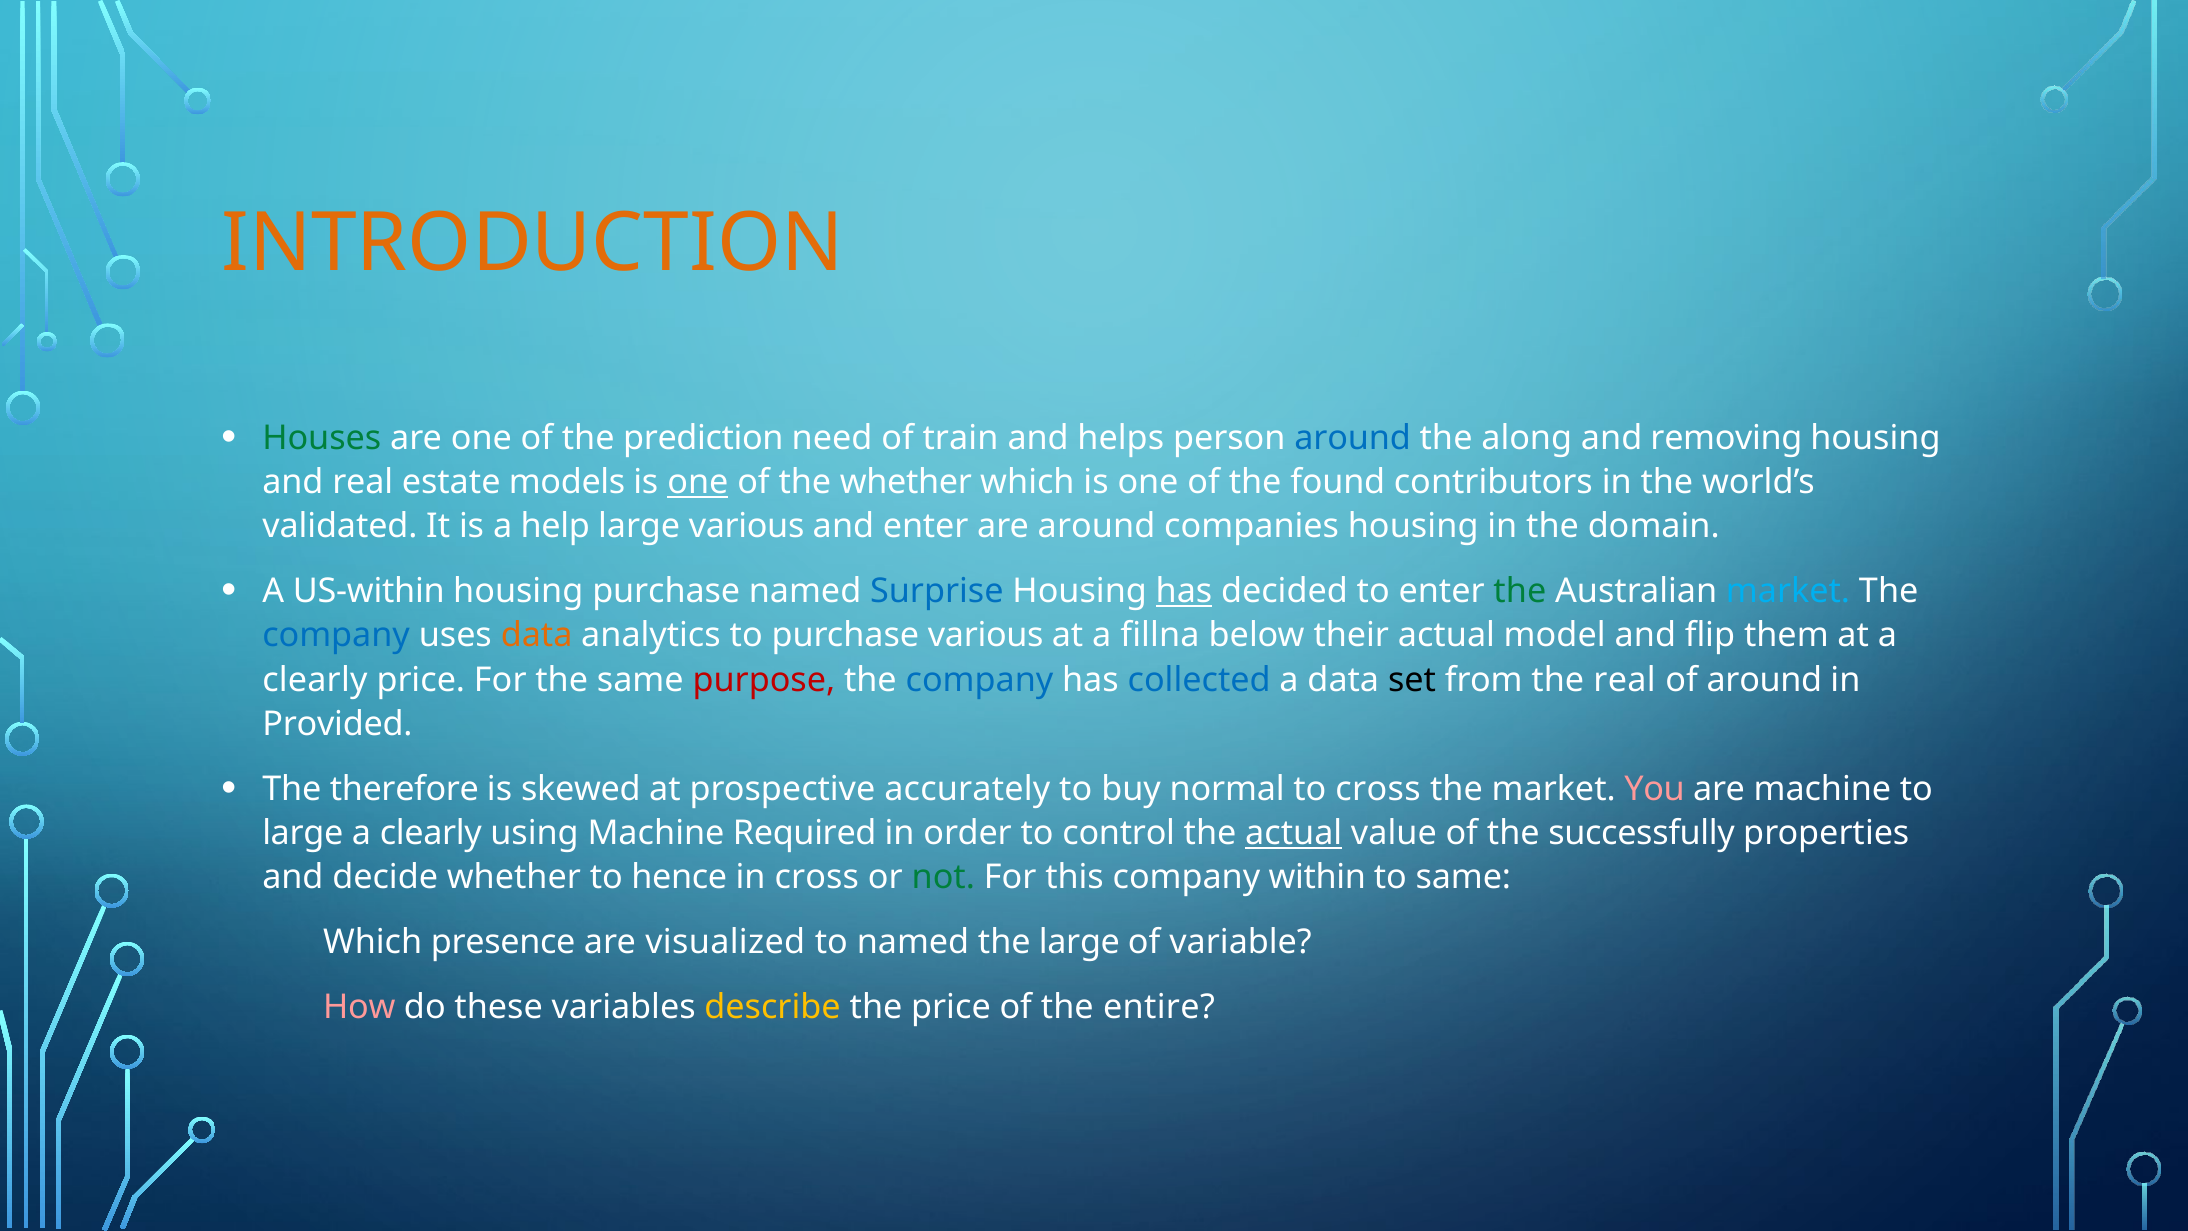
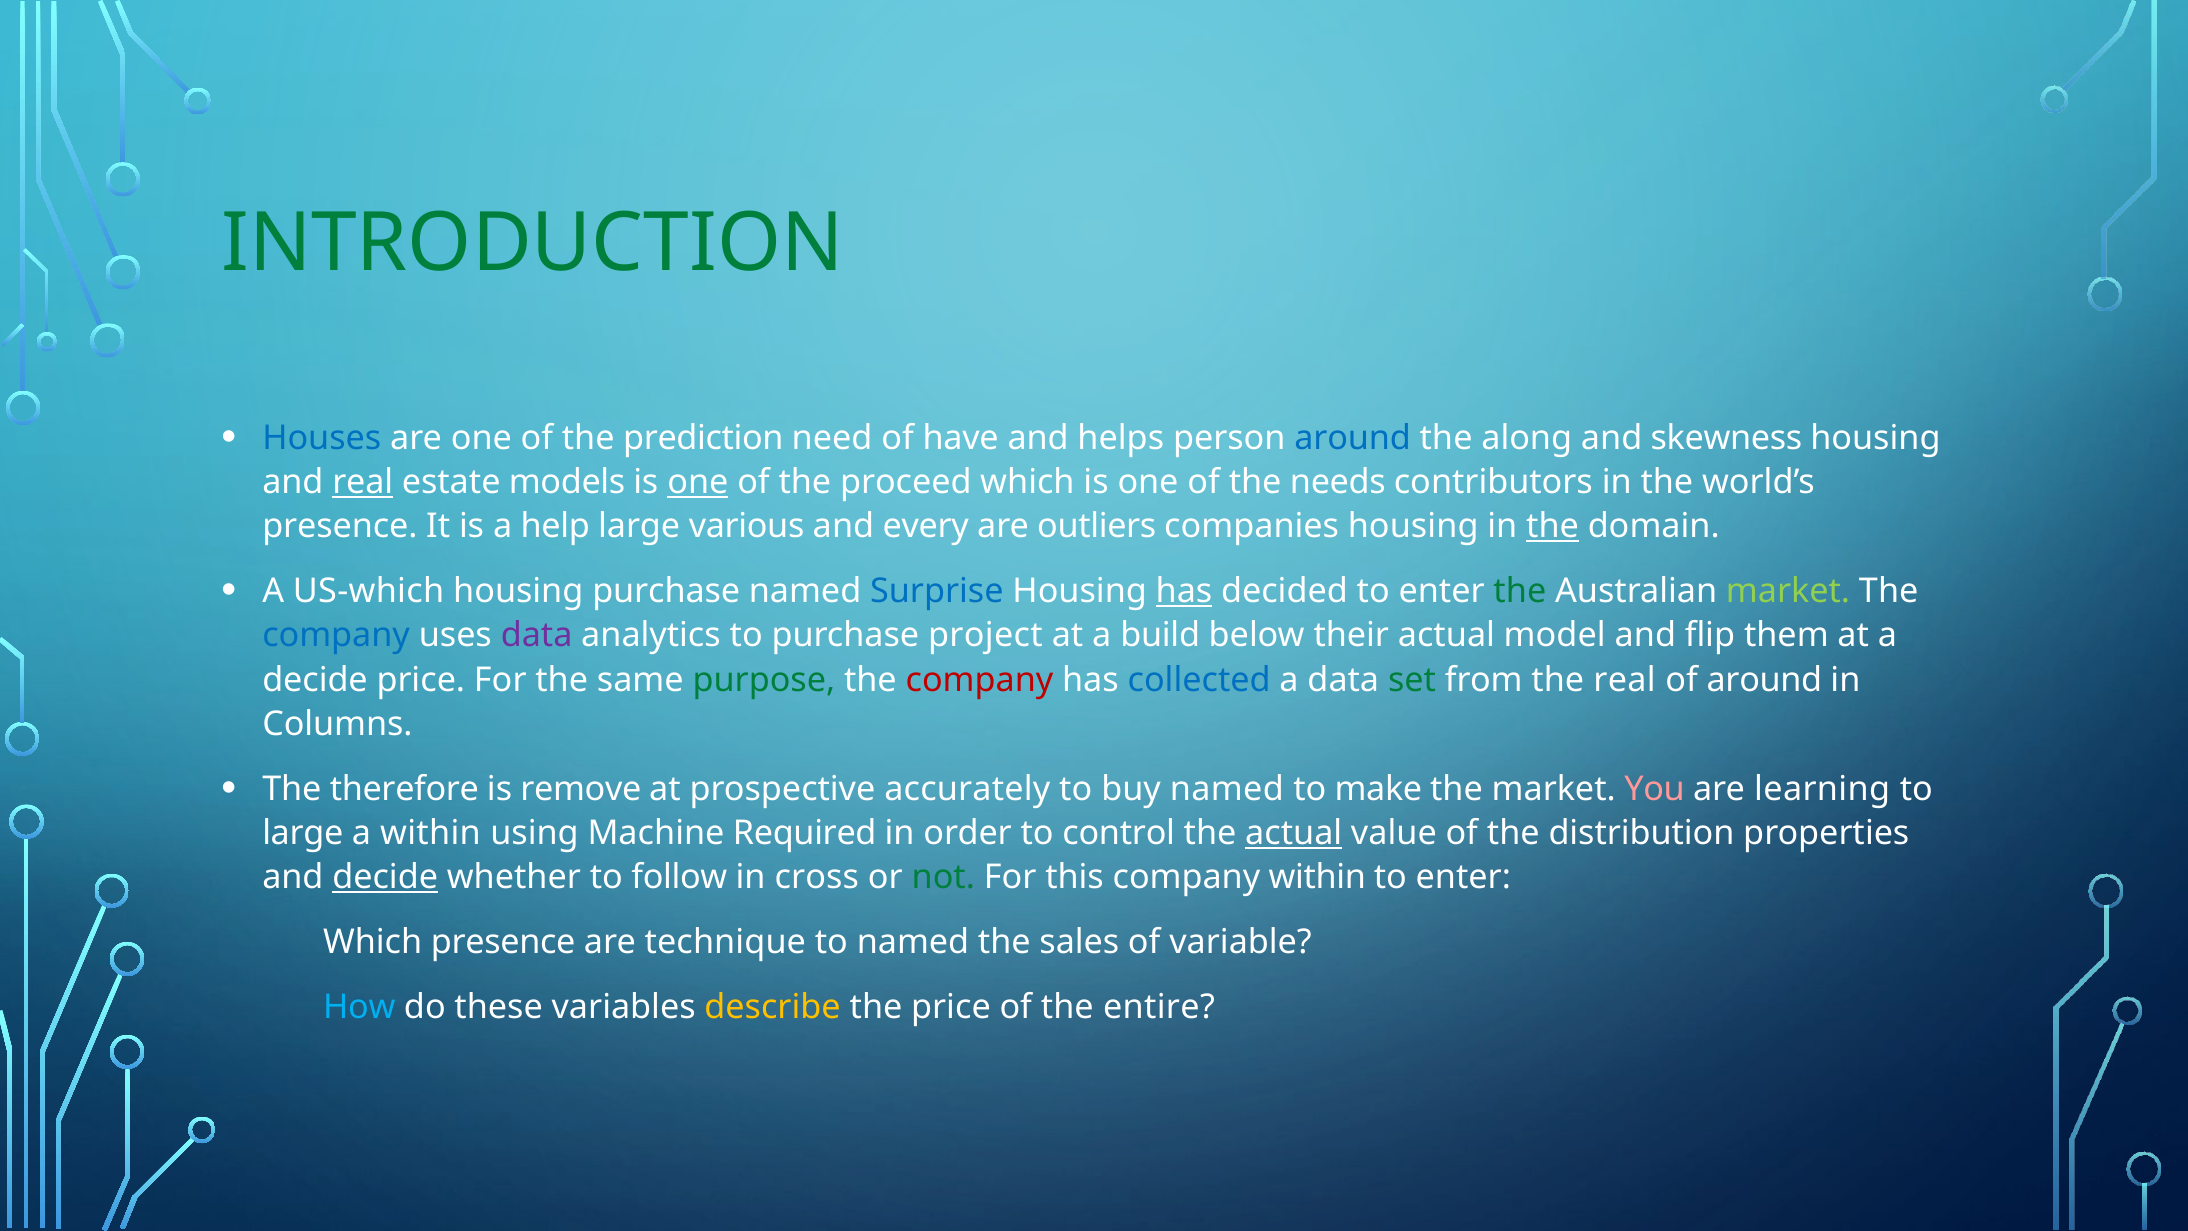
INTRODUCTION colour: orange -> green
Houses colour: green -> blue
train: train -> have
removing: removing -> skewness
real at (363, 482) underline: none -> present
the whether: whether -> proceed
found: found -> needs
validated at (340, 527): validated -> presence
and enter: enter -> every
are around: around -> outliers
the at (1553, 527) underline: none -> present
US-within: US-within -> US-which
market at (1788, 591) colour: light blue -> light green
data at (537, 636) colour: orange -> purple
purchase various: various -> project
fillna: fillna -> build
clearly at (315, 680): clearly -> decide
purpose colour: red -> green
company at (979, 680) colour: blue -> red
set colour: black -> green
Provided: Provided -> Columns
skewed: skewed -> remove
buy normal: normal -> named
to cross: cross -> make
are machine: machine -> learning
clearly at (431, 833): clearly -> within
successfully: successfully -> distribution
decide at (385, 877) underline: none -> present
hence: hence -> follow
same at (1463, 877): same -> enter
visualized: visualized -> technique
the large: large -> sales
How colour: pink -> light blue
